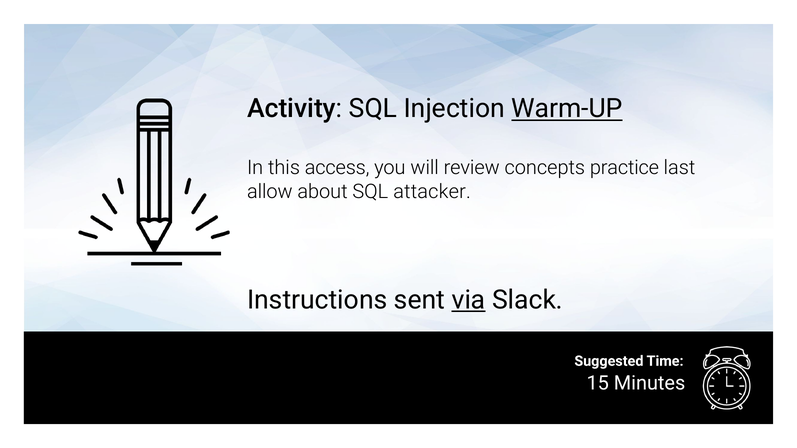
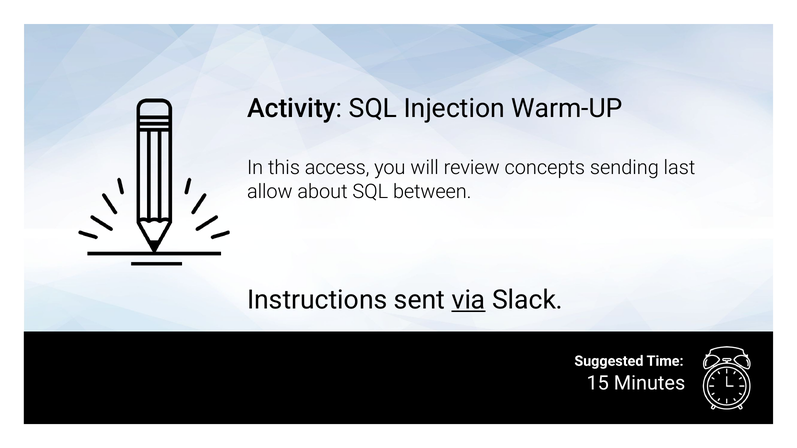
Warm-UP underline: present -> none
practice: practice -> sending
attacker: attacker -> between
